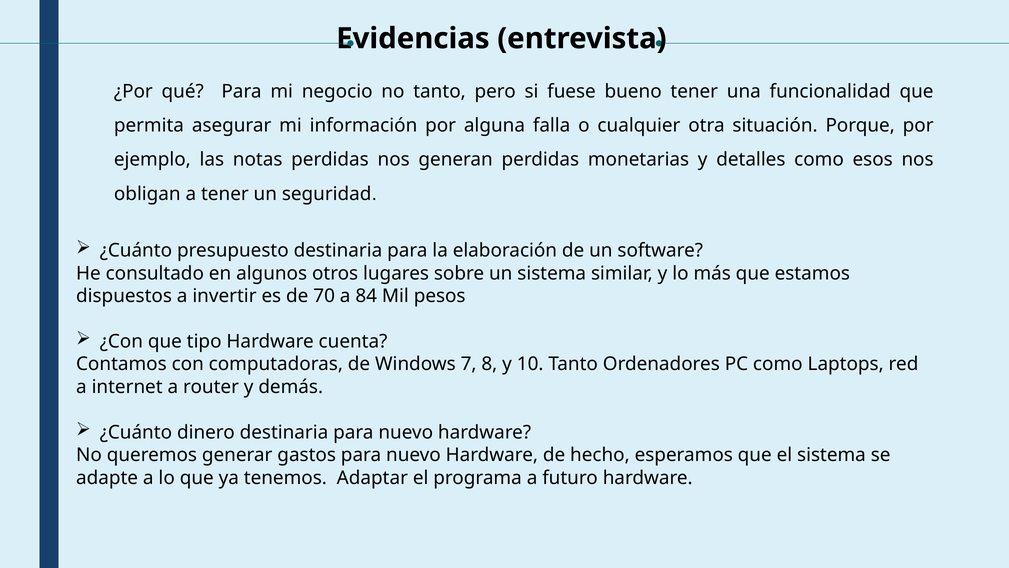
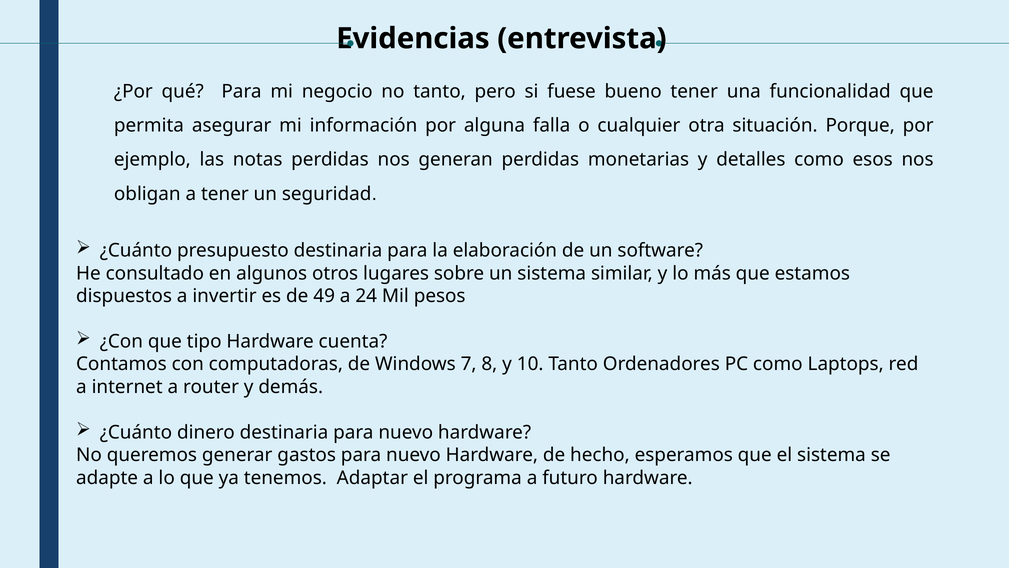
70: 70 -> 49
84: 84 -> 24
